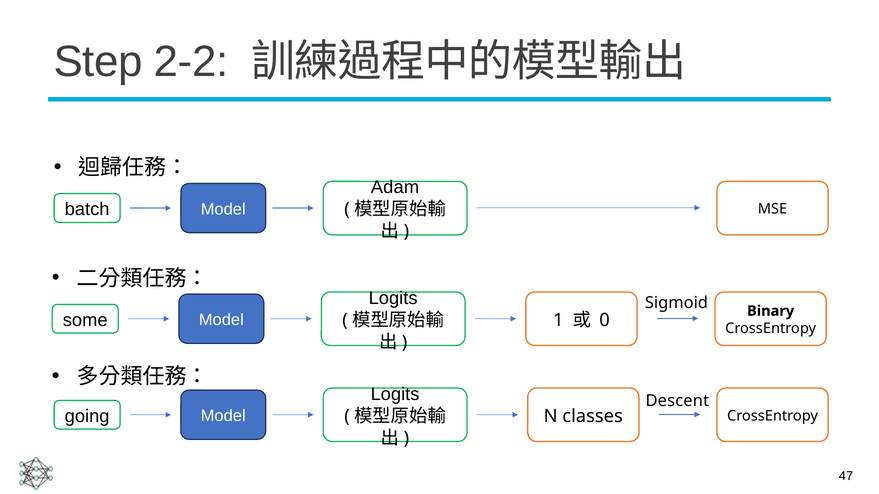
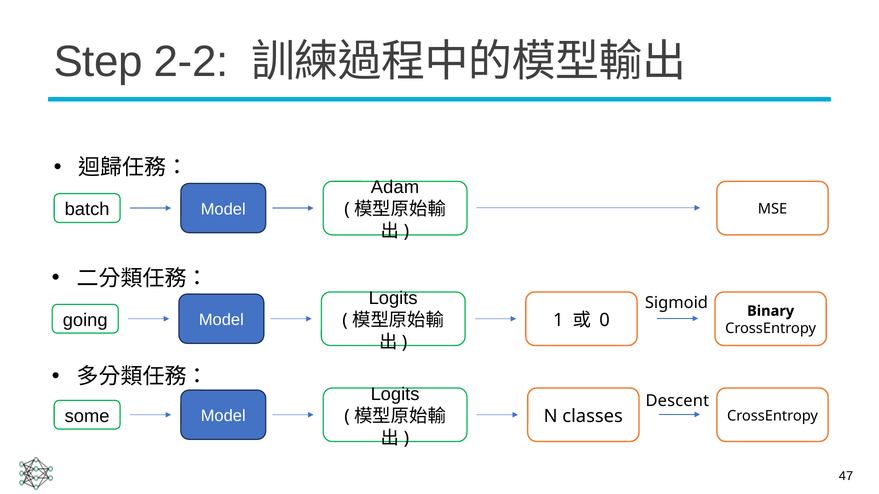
some: some -> going
going: going -> some
